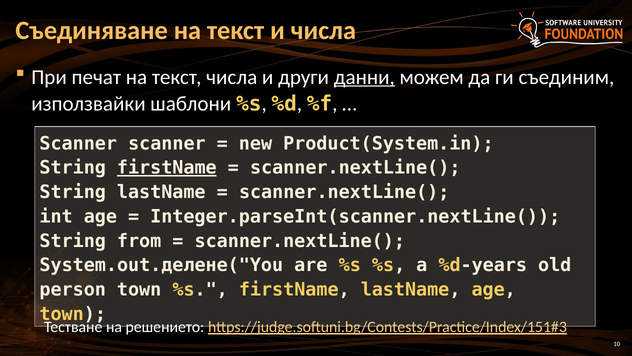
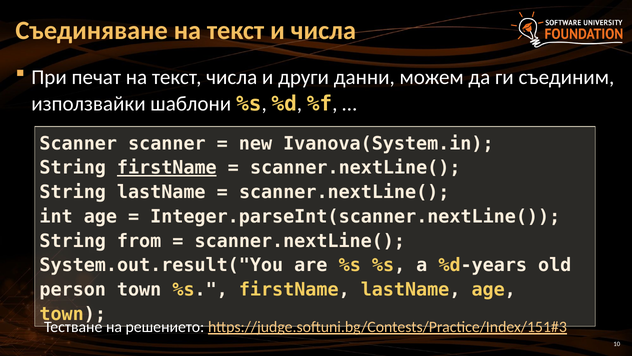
данни underline: present -> none
Product(System.in: Product(System.in -> Ivanova(System.in
System.out.делене("You: System.out.делене("You -> System.out.result("You
